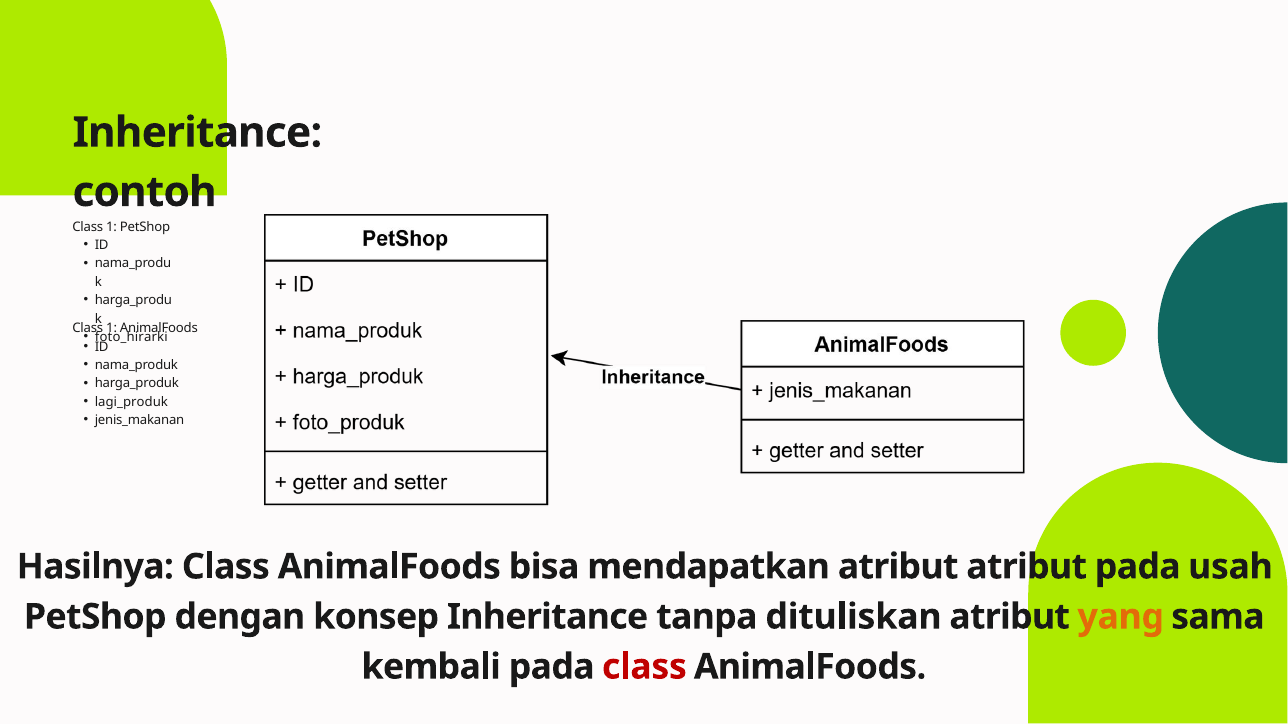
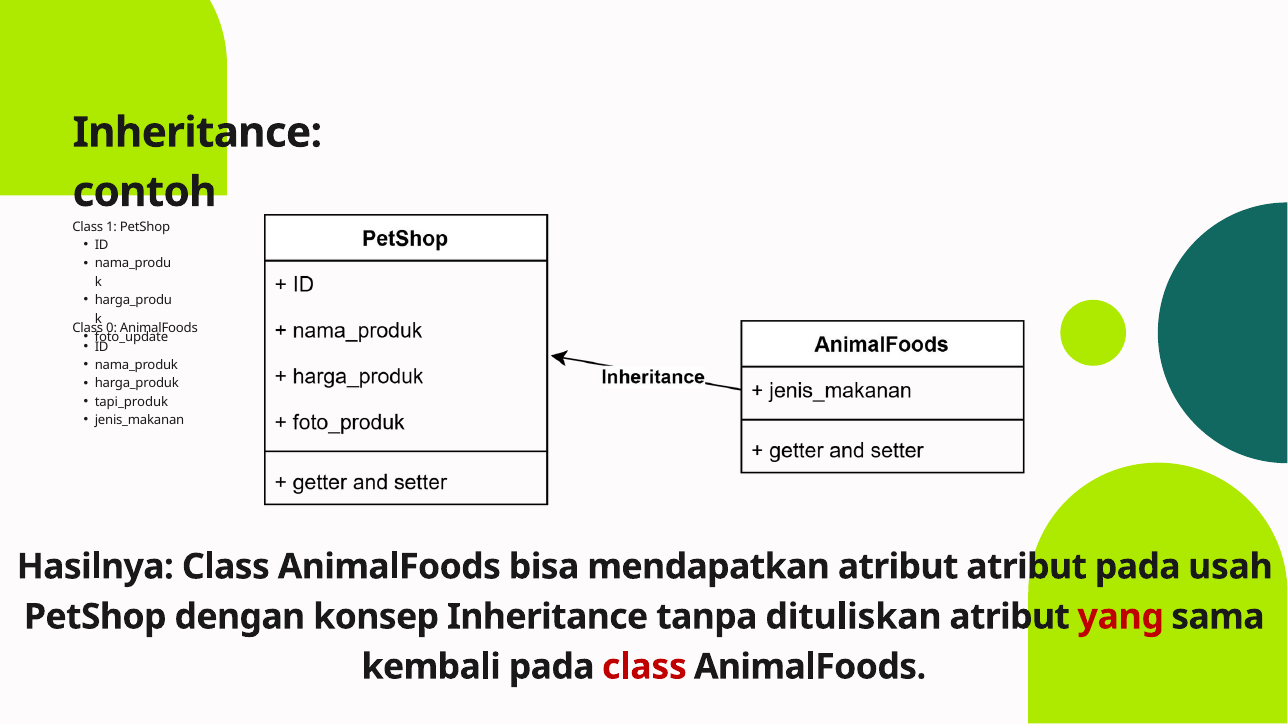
1 at (112, 329): 1 -> 0
foto_hirarki: foto_hirarki -> foto_update
lagi_produk: lagi_produk -> tapi_produk
yang colour: orange -> red
